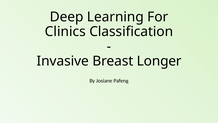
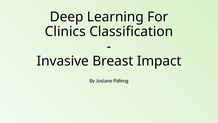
Longer: Longer -> Impact
